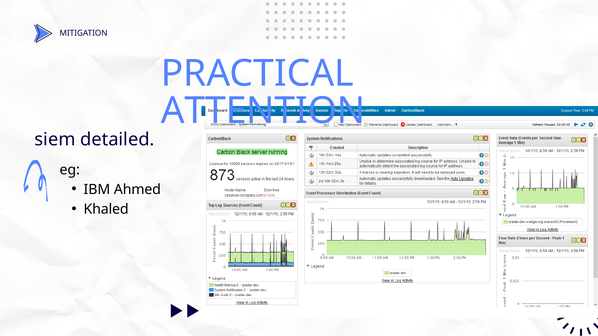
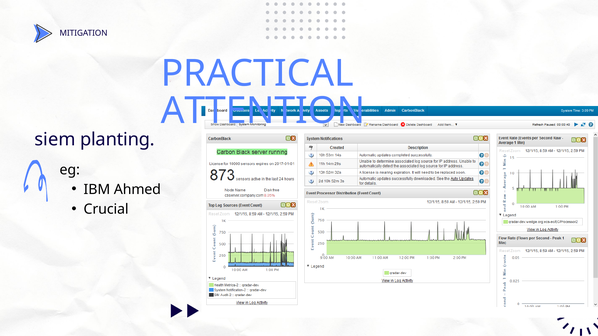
detailed: detailed -> planting
Khaled: Khaled -> Crucial
